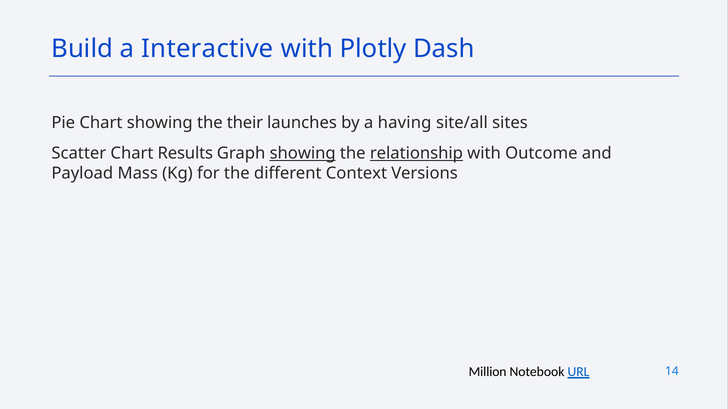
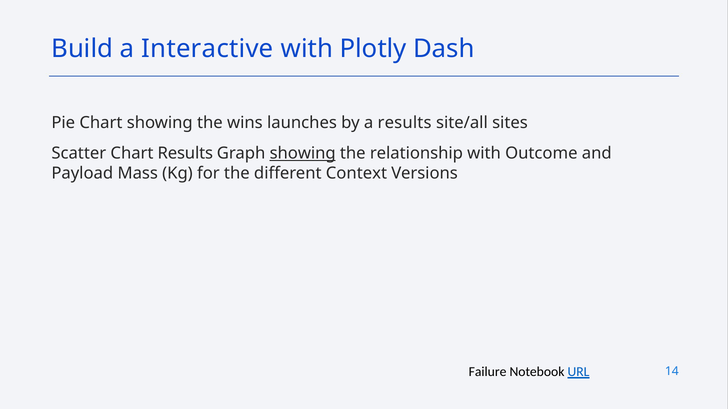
their: their -> wins
a having: having -> results
relationship underline: present -> none
Million: Million -> Failure
